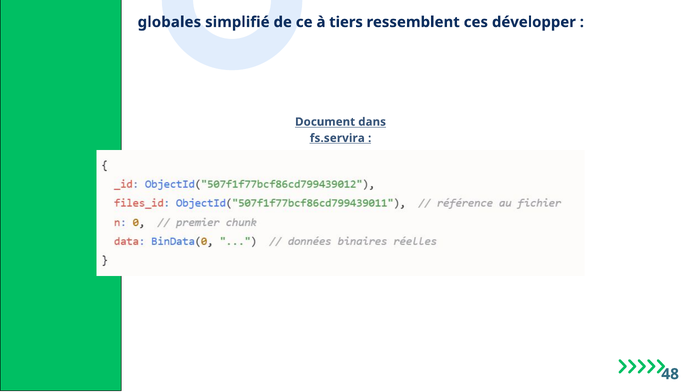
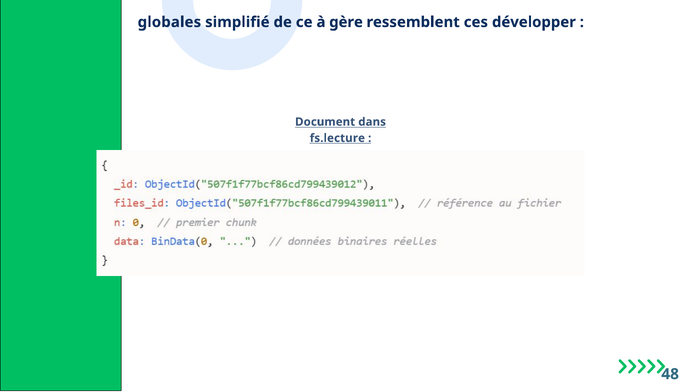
tiers: tiers -> gère
fs.servira: fs.servira -> fs.lecture
